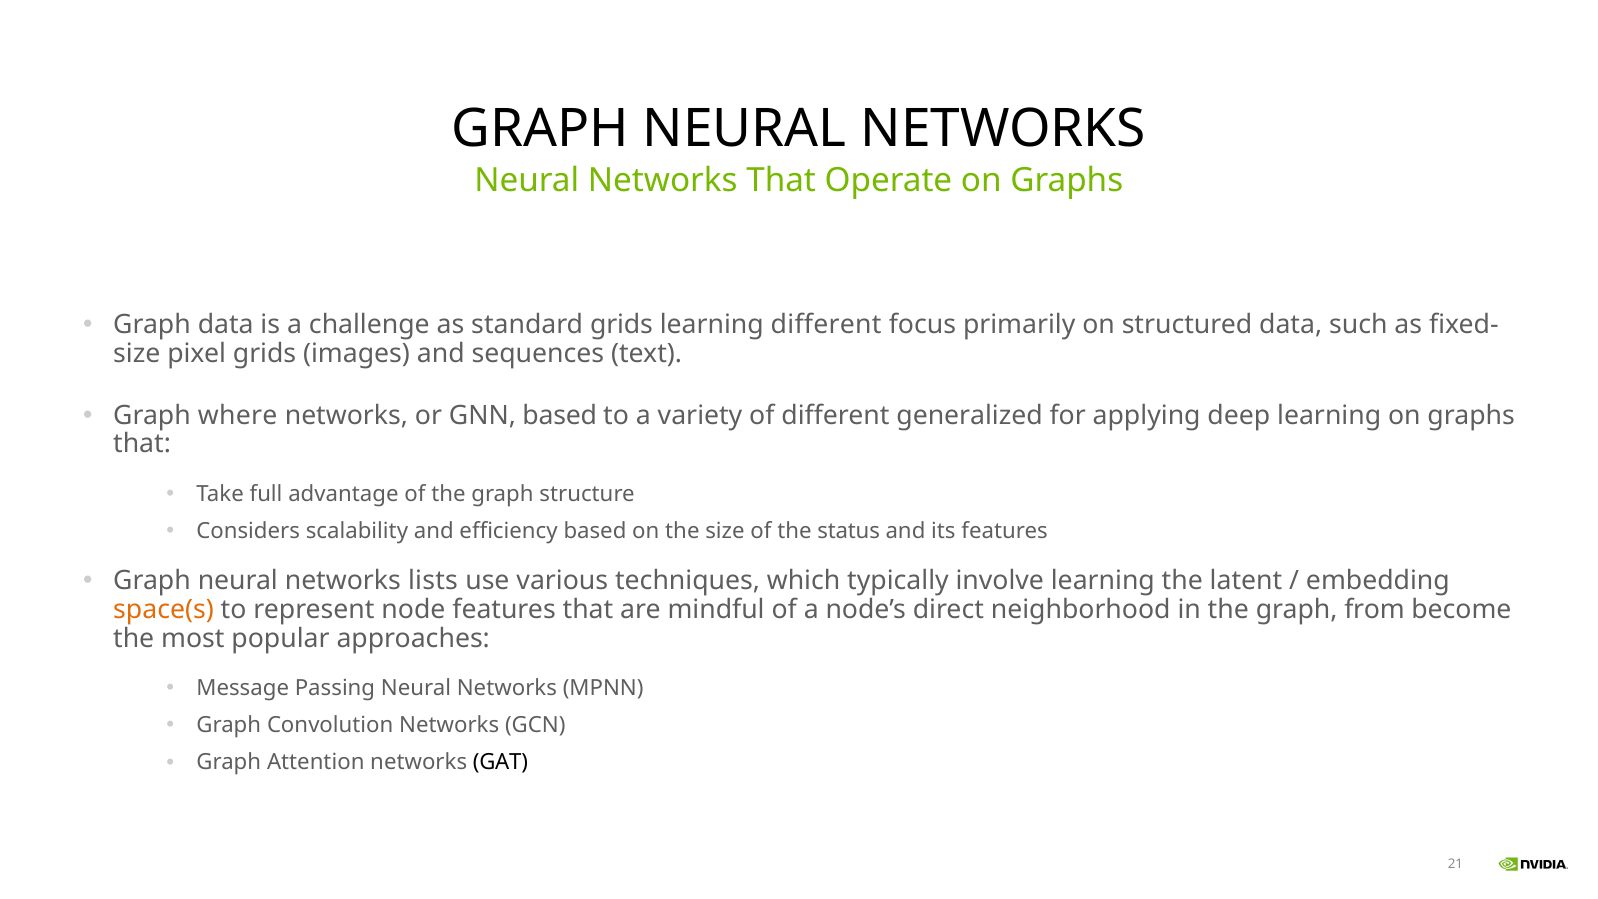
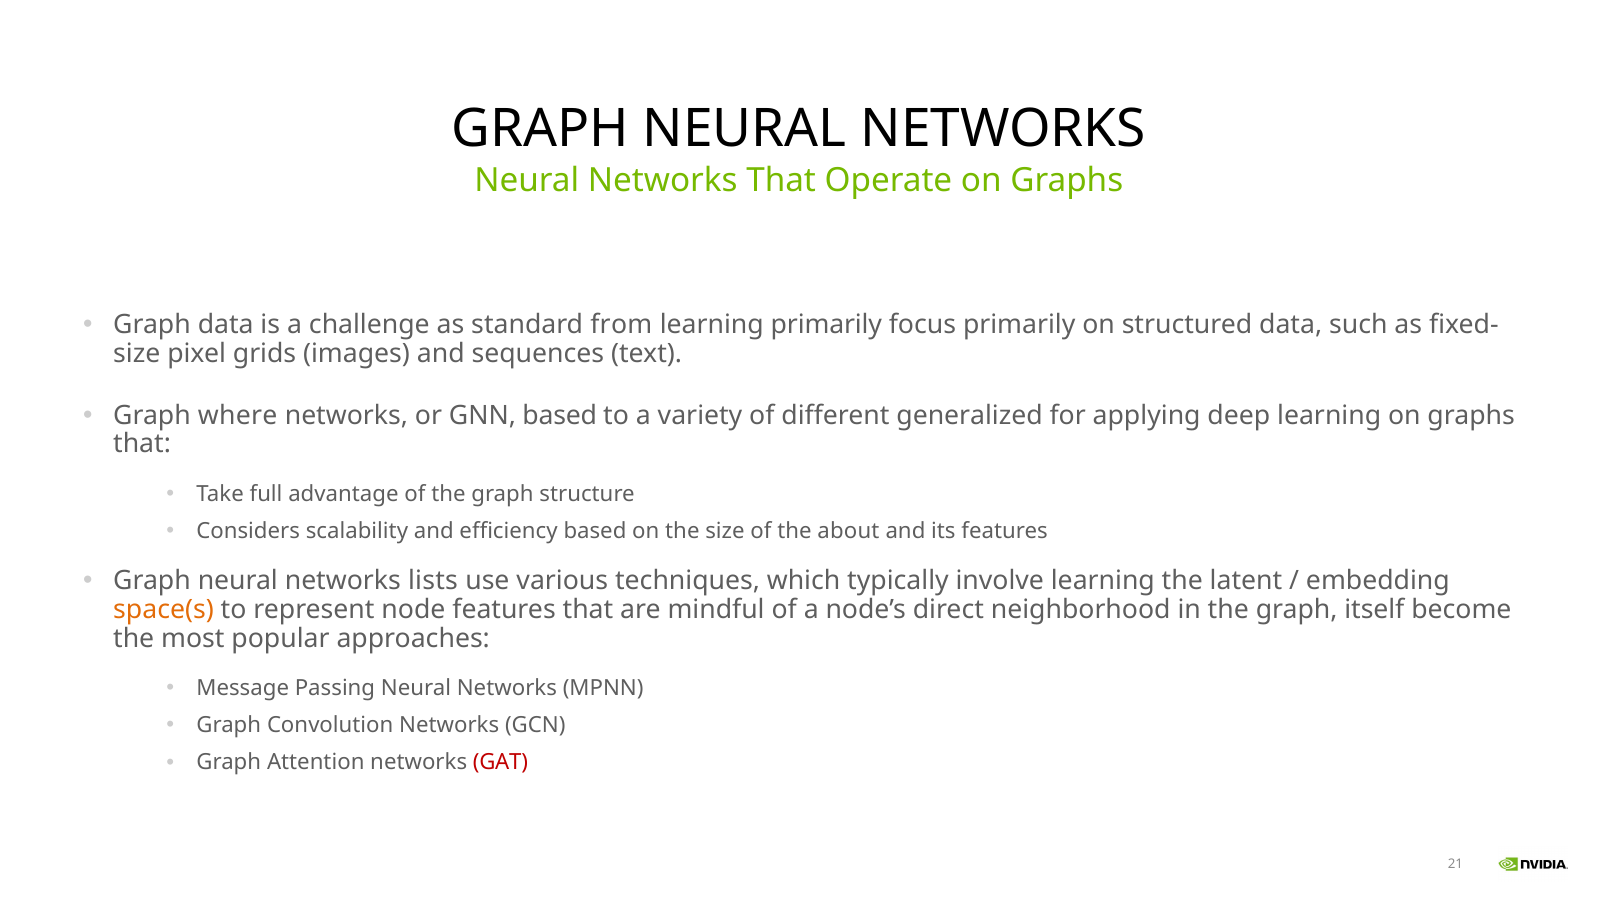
standard grids: grids -> from
learning different: different -> primarily
status: status -> about
from: from -> itself
GAT colour: black -> red
